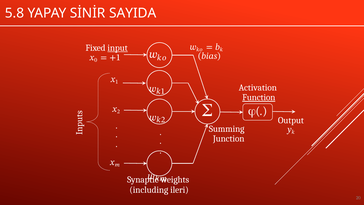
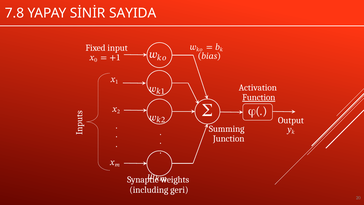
5.8: 5.8 -> 7.8
input underline: present -> none
ileri: ileri -> geri
